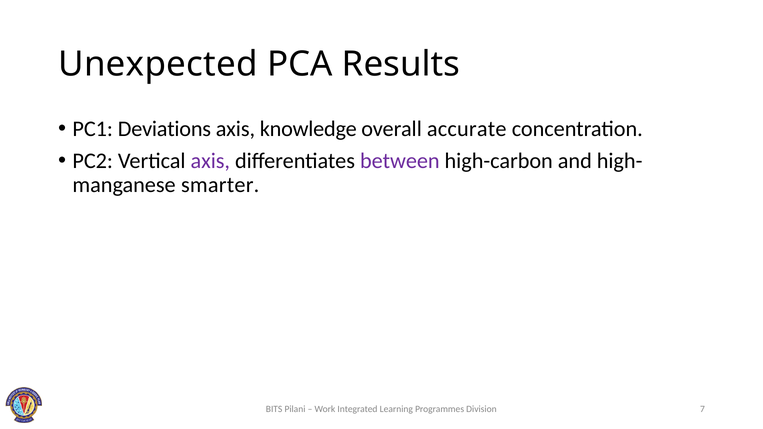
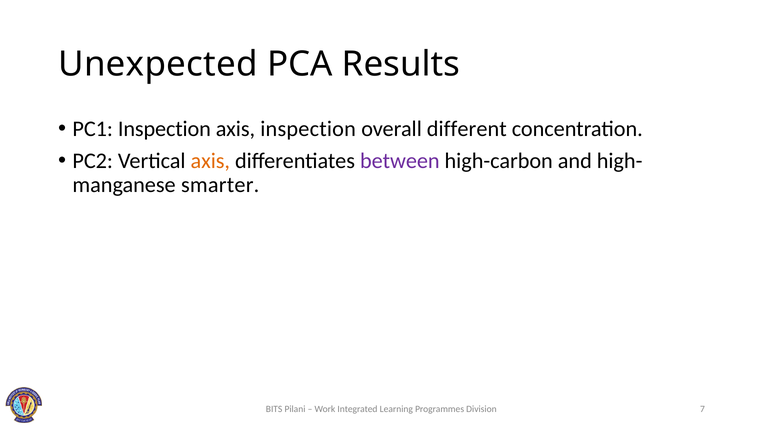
PC1 Deviations: Deviations -> Inspection
axis knowledge: knowledge -> inspection
accurate: accurate -> different
axis at (210, 161) colour: purple -> orange
